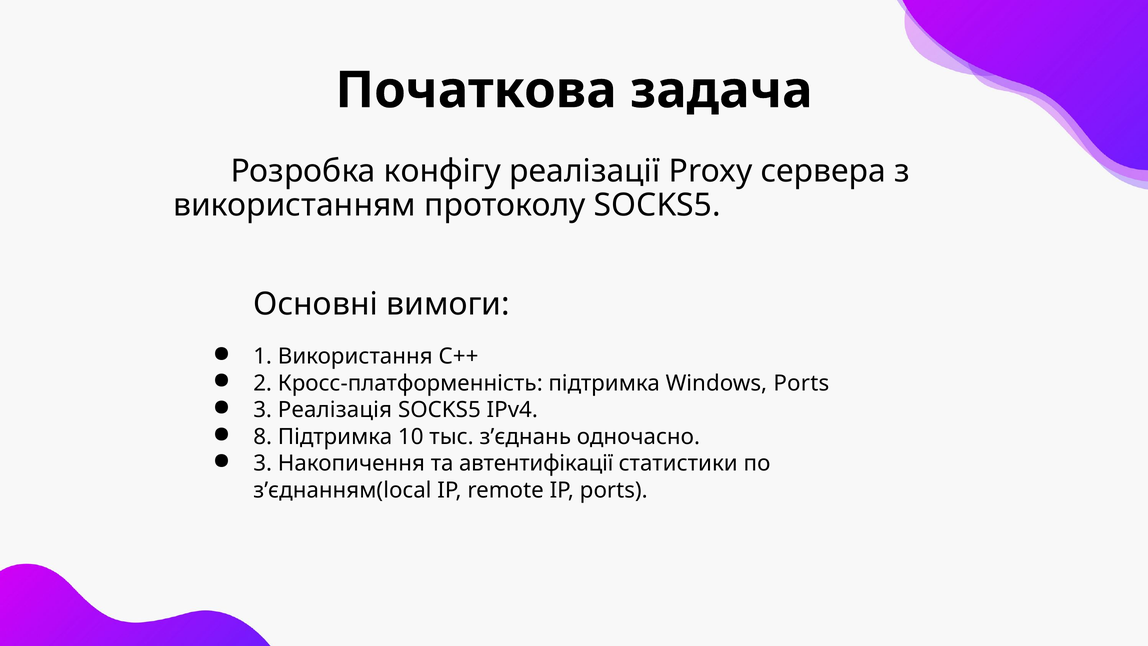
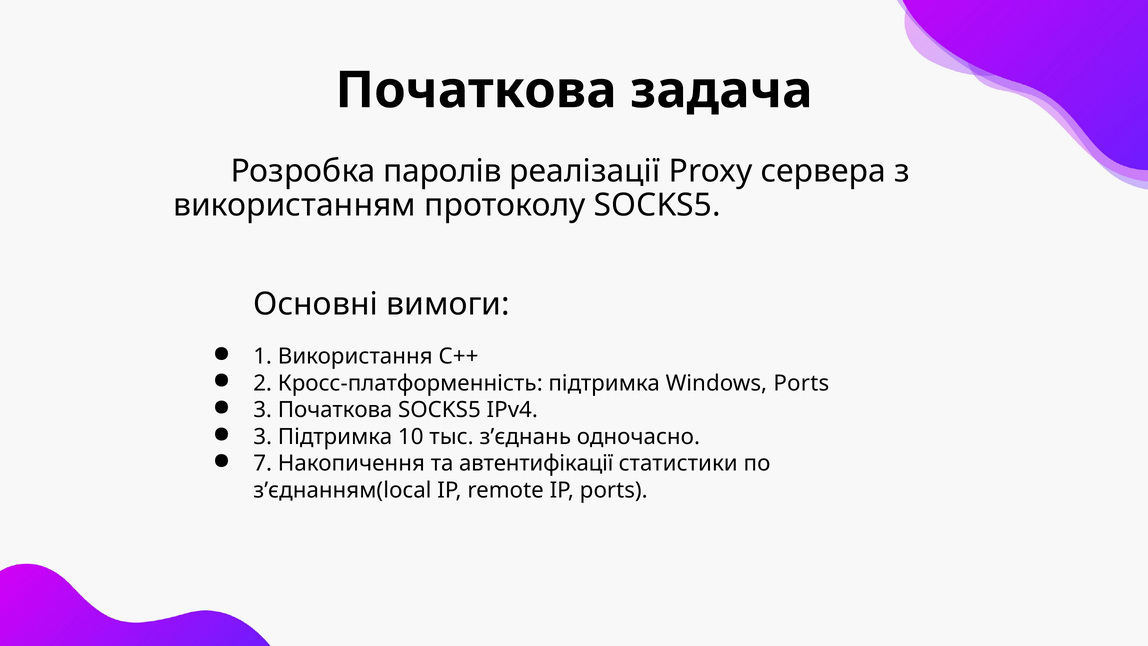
конфігу: конфігу -> паролів
3 Реалізація: Реалізація -> Початкова
8 at (263, 437): 8 -> 3
3 at (263, 463): 3 -> 7
